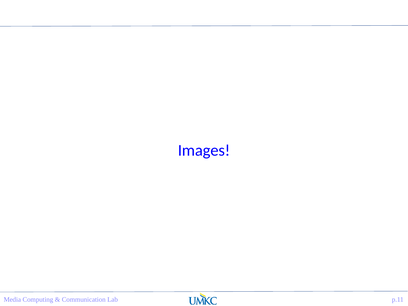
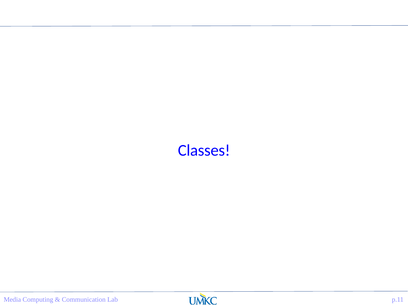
Images: Images -> Classes
